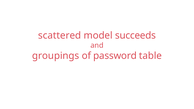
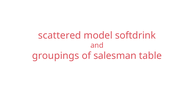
succeeds: succeeds -> softdrink
password: password -> salesman
